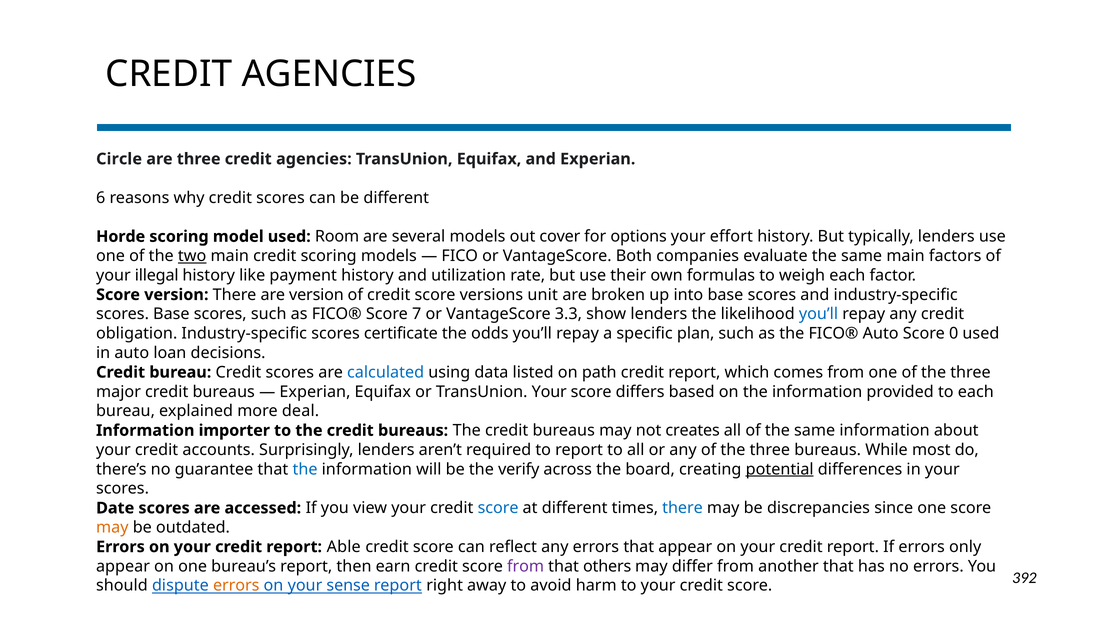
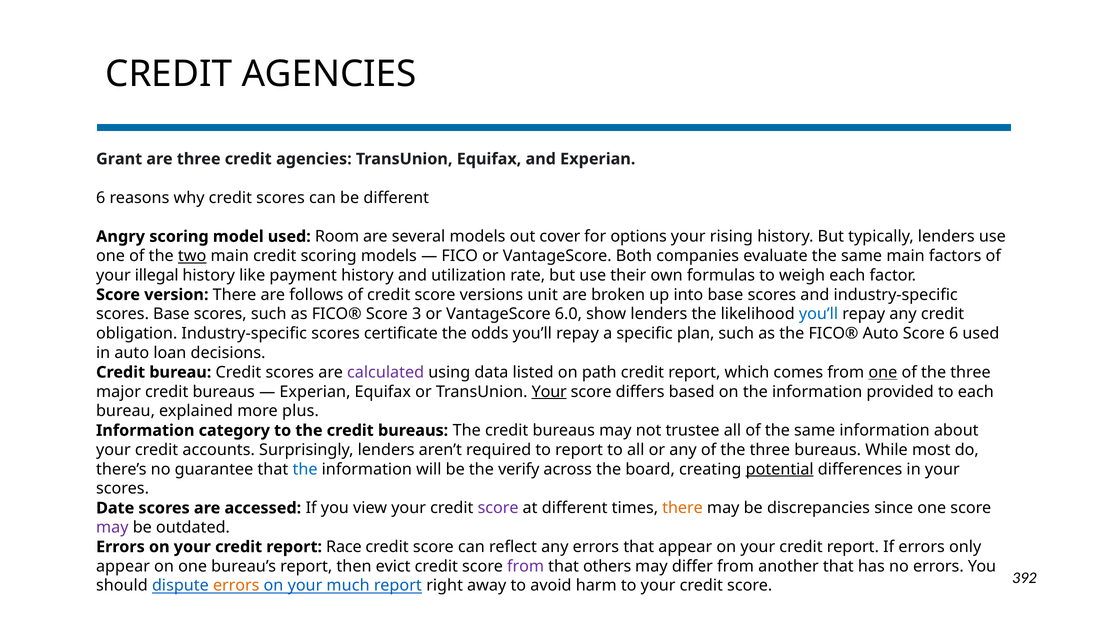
Circle: Circle -> Grant
Horde: Horde -> Angry
effort: effort -> rising
are version: version -> follows
7: 7 -> 3
3.3: 3.3 -> 6.0
Score 0: 0 -> 6
calculated colour: blue -> purple
one at (883, 372) underline: none -> present
Your at (549, 392) underline: none -> present
deal: deal -> plus
importer: importer -> category
creates: creates -> trustee
score at (498, 508) colour: blue -> purple
there at (683, 508) colour: blue -> orange
may at (112, 528) colour: orange -> purple
Able: Able -> Race
earn: earn -> evict
sense: sense -> much
